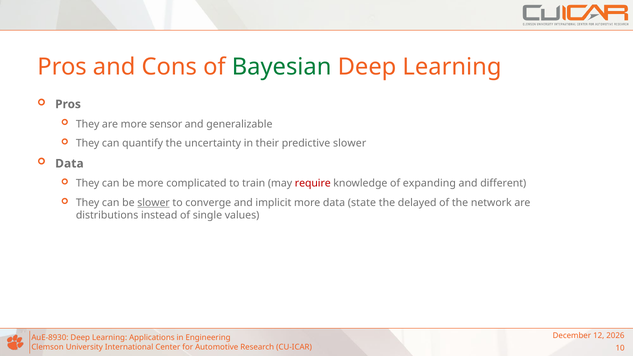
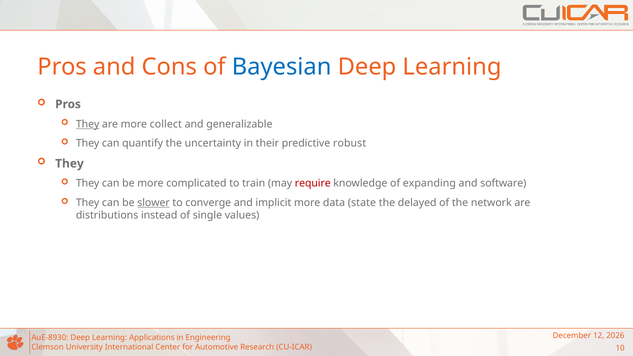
Bayesian colour: green -> blue
They at (88, 124) underline: none -> present
sensor: sensor -> collect
predictive slower: slower -> robust
Data at (69, 164): Data -> They
different: different -> software
